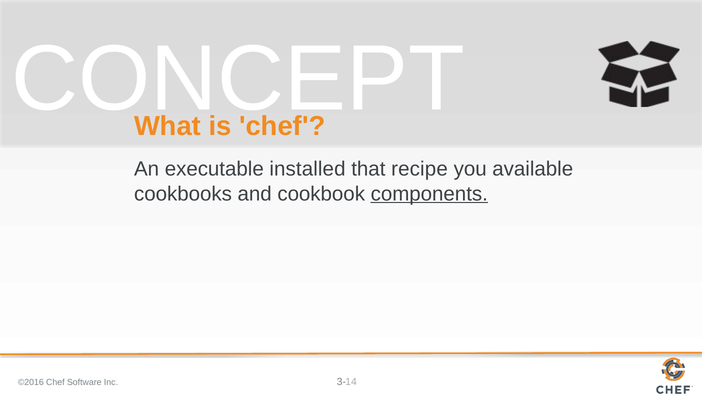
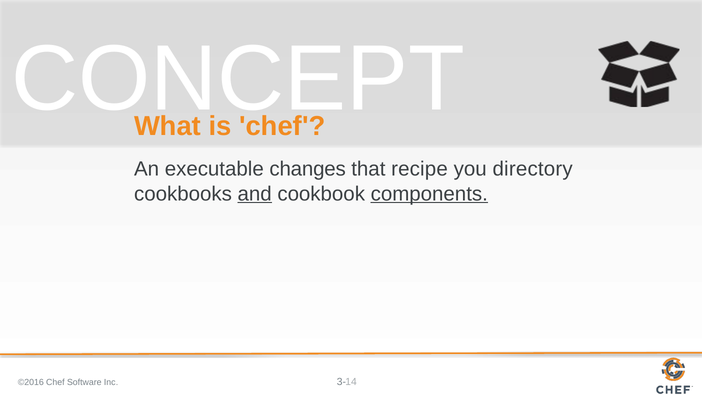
installed: installed -> changes
available: available -> directory
and underline: none -> present
